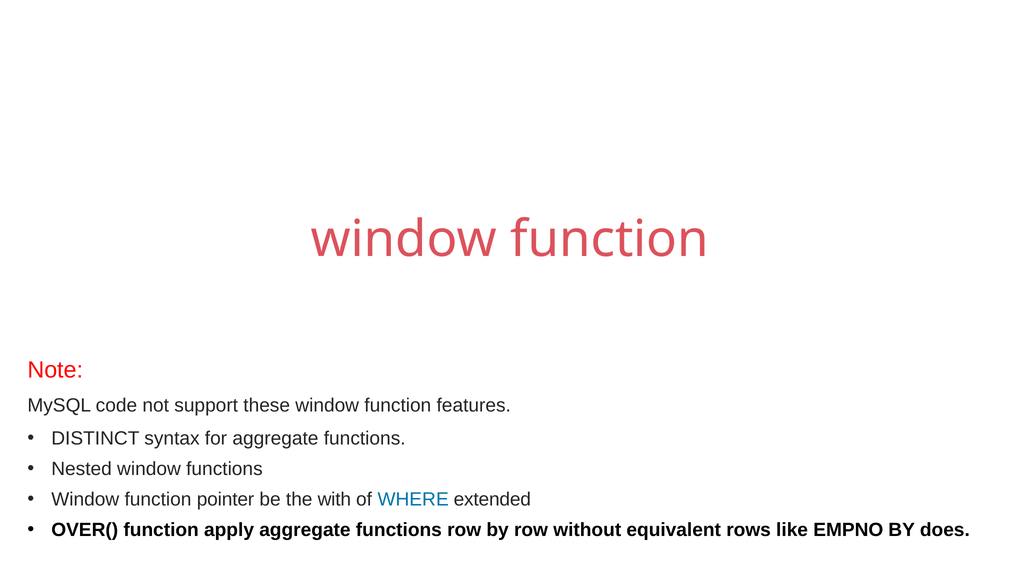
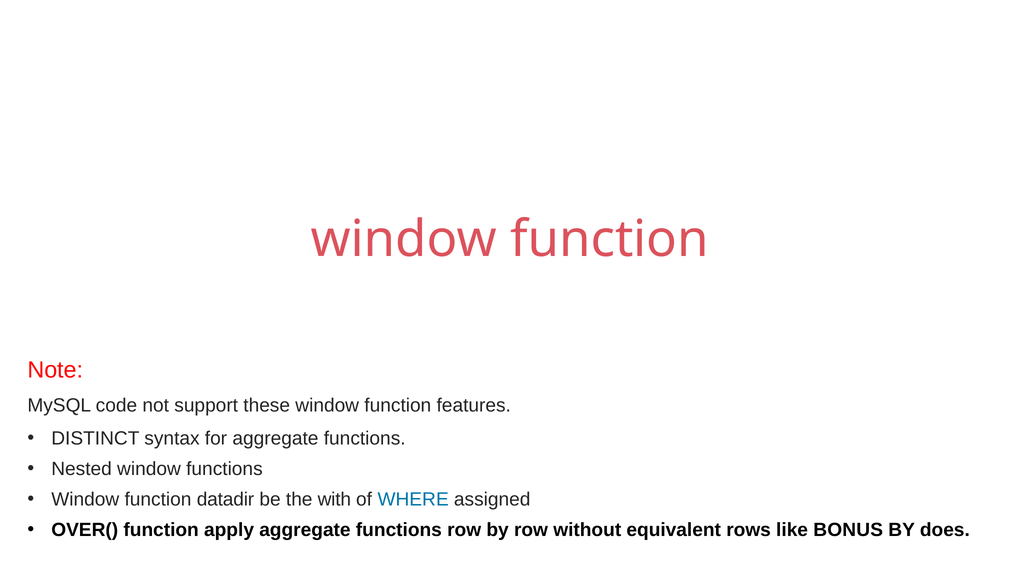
pointer: pointer -> datadir
extended: extended -> assigned
EMPNO: EMPNO -> BONUS
